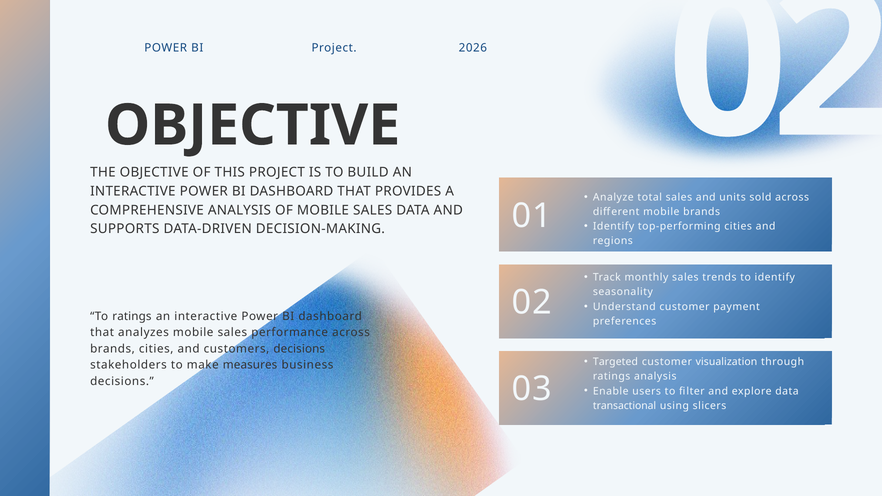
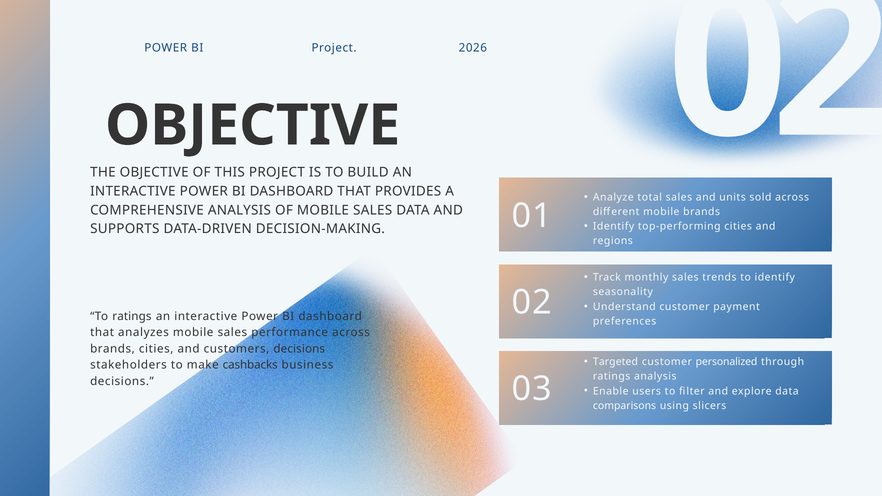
visualization: visualization -> personalized
measures: measures -> cashbacks
transactional: transactional -> comparisons
